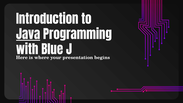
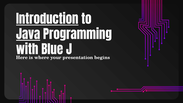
Introduction underline: none -> present
